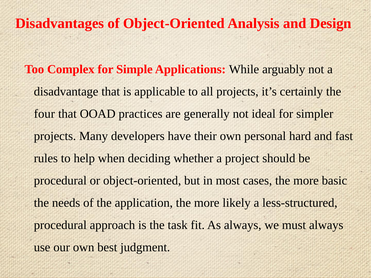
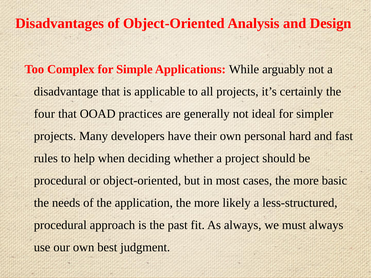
task: task -> past
